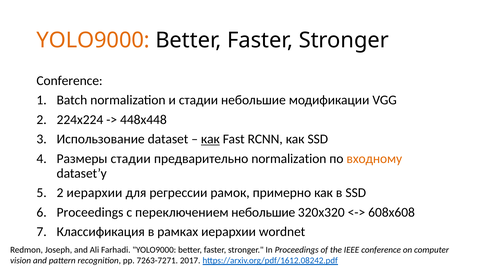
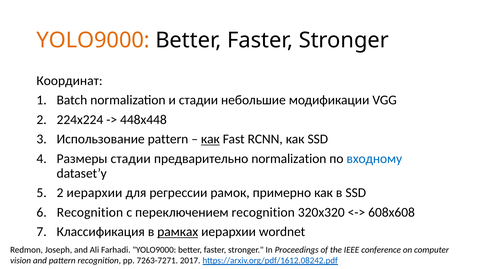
Conference at (70, 81): Conference -> Координат
Использование dataset: dataset -> pattern
входному colour: orange -> blue
Proceedings at (90, 212): Proceedings -> Recognition
переключением небольшие: небольшие -> recognition
рамках underline: none -> present
